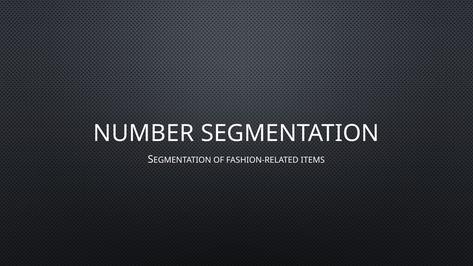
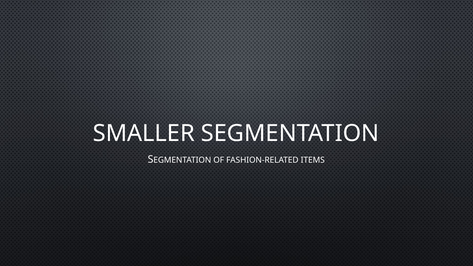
NUMBER: NUMBER -> SMALLER
